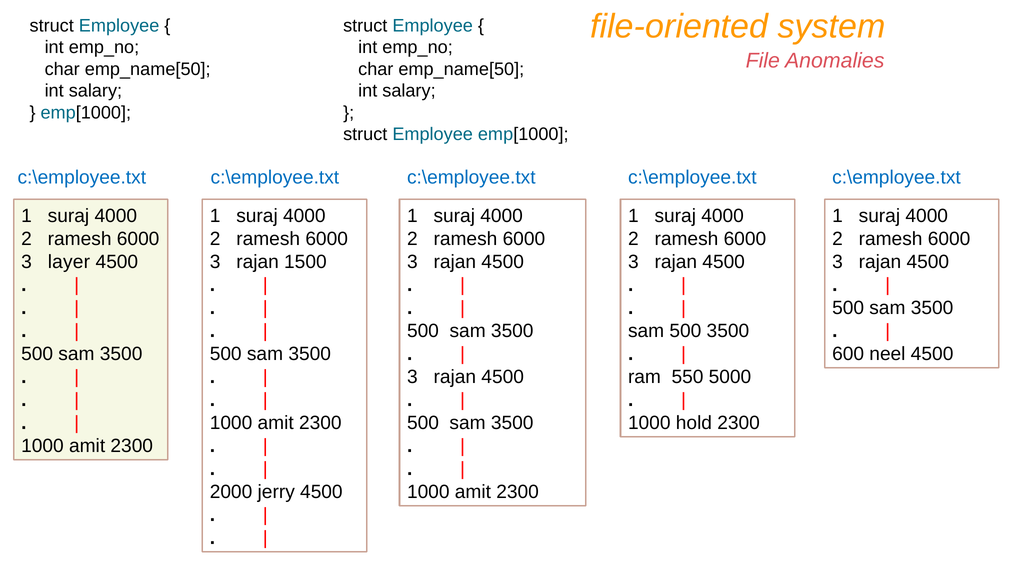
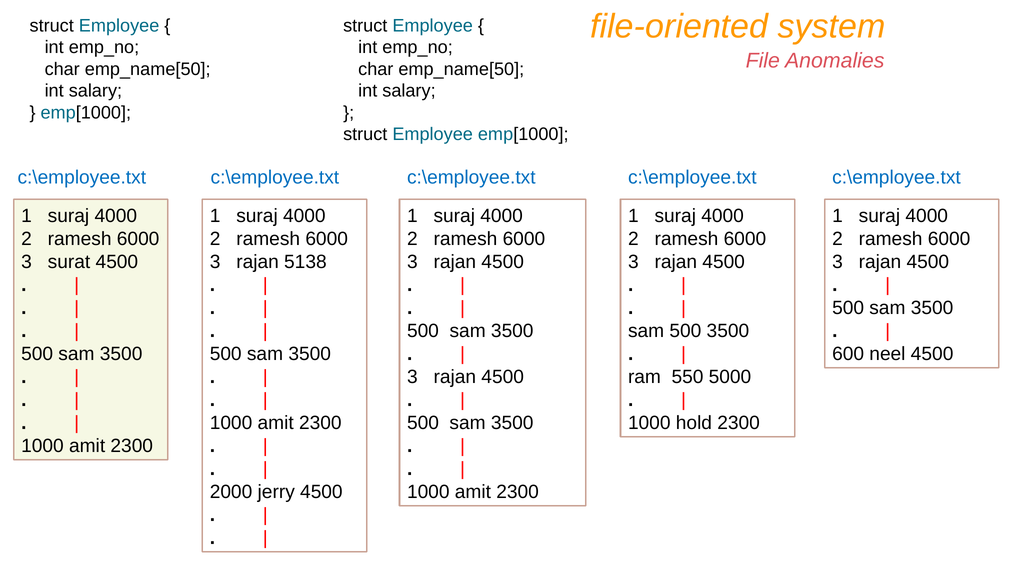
layer: layer -> surat
1500: 1500 -> 5138
